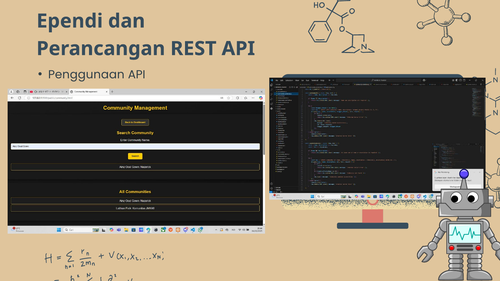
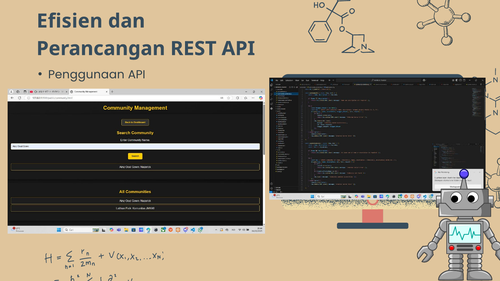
Ependi: Ependi -> Efisien
